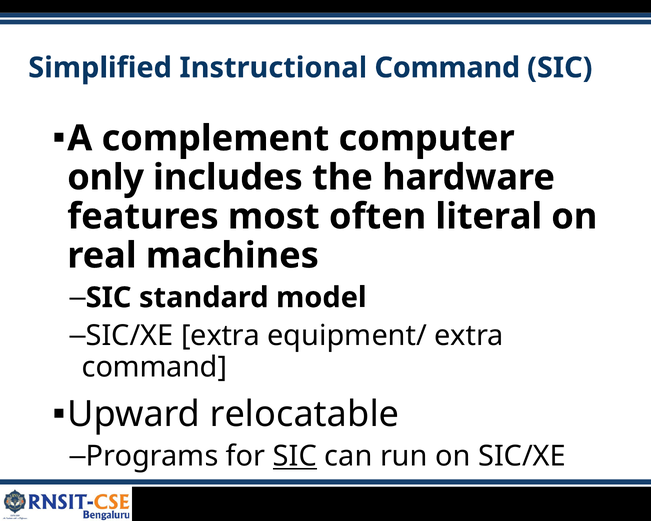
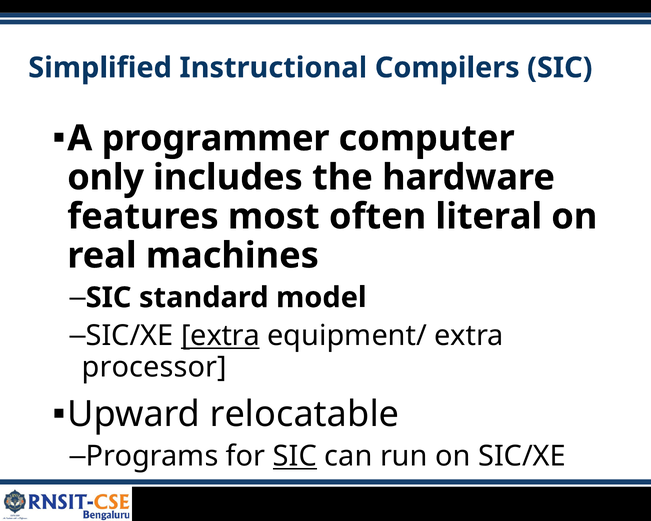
Instructional Command: Command -> Compilers
complement: complement -> programmer
extra at (220, 336) underline: none -> present
command at (154, 367): command -> processor
